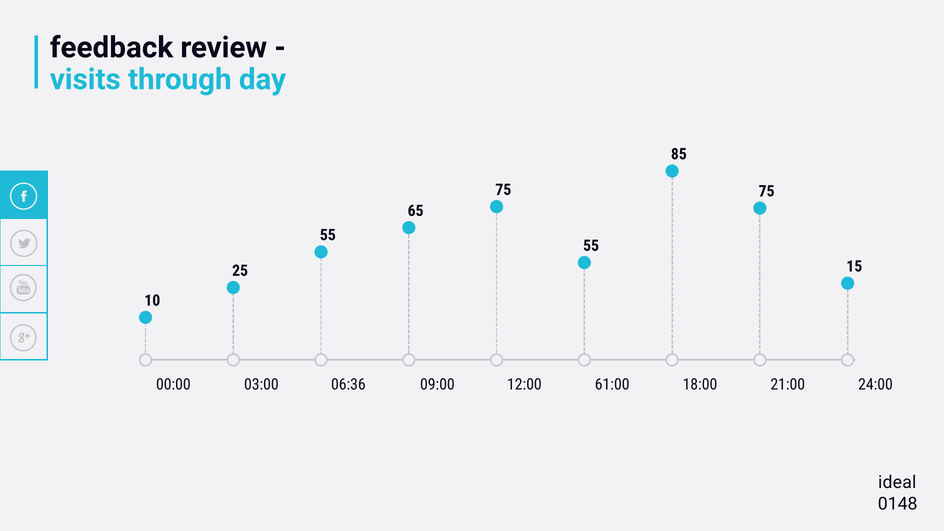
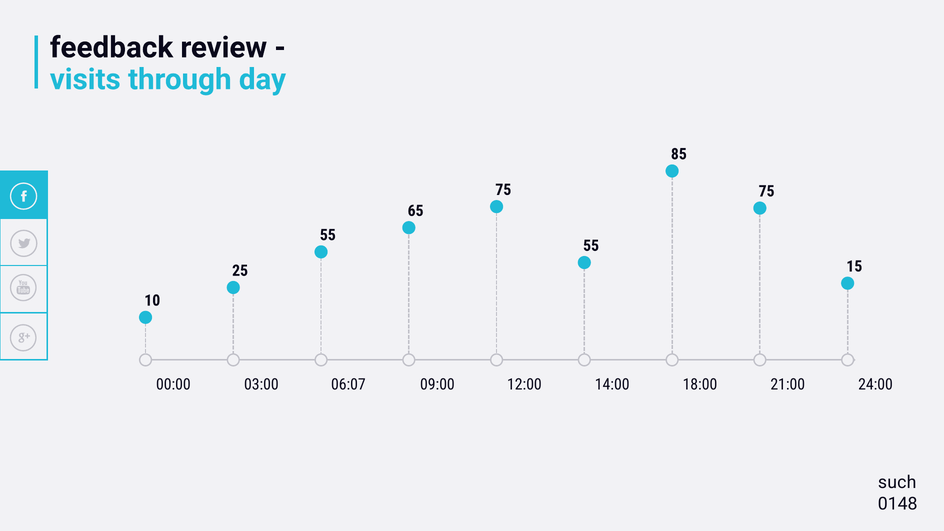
06:36: 06:36 -> 06:07
61:00: 61:00 -> 14:00
ideal: ideal -> such
